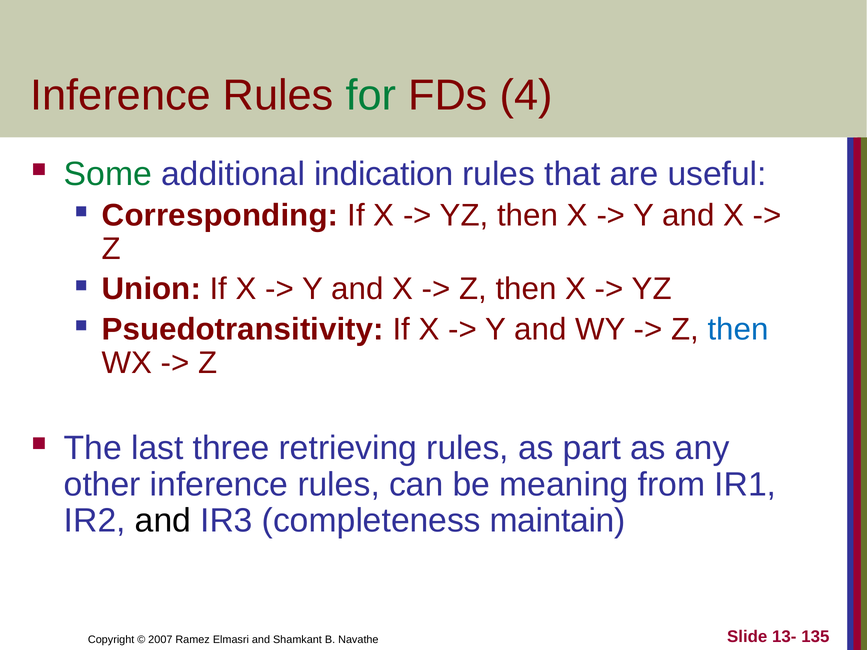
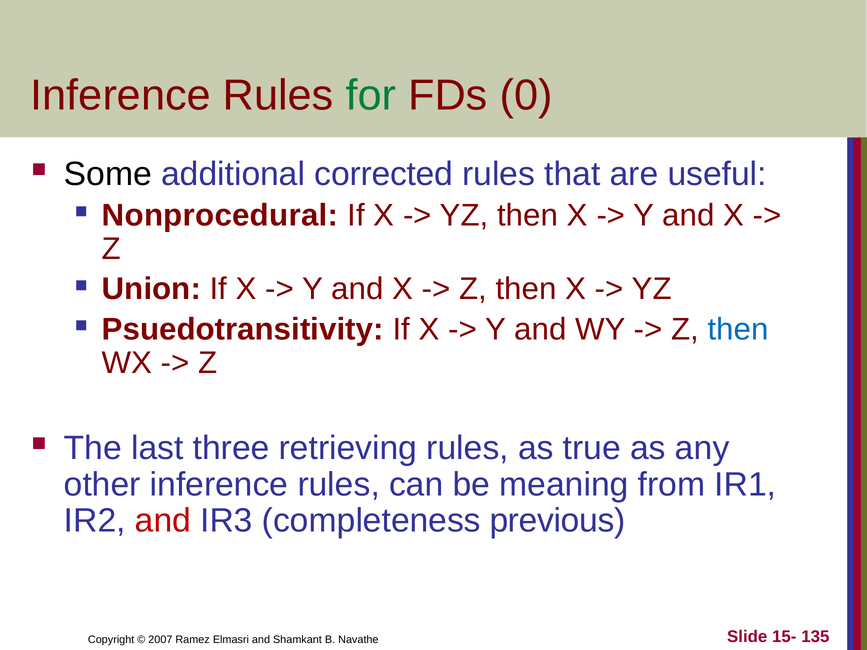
4: 4 -> 0
Some colour: green -> black
indication: indication -> corrected
Corresponding: Corresponding -> Nonprocedural
part: part -> true
and at (163, 521) colour: black -> red
maintain: maintain -> previous
13-: 13- -> 15-
